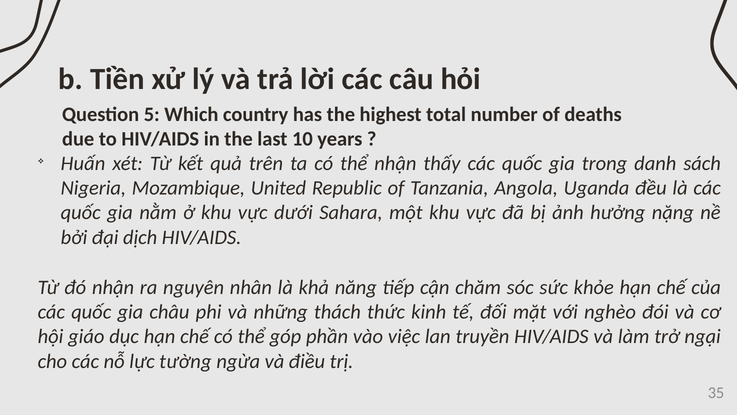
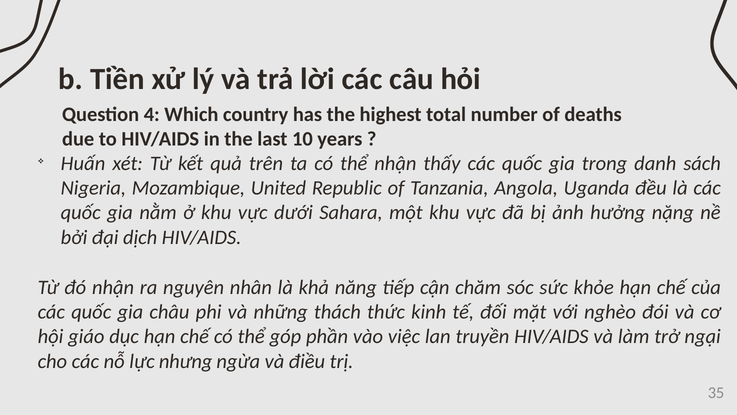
5: 5 -> 4
tường: tường -> nhưng
